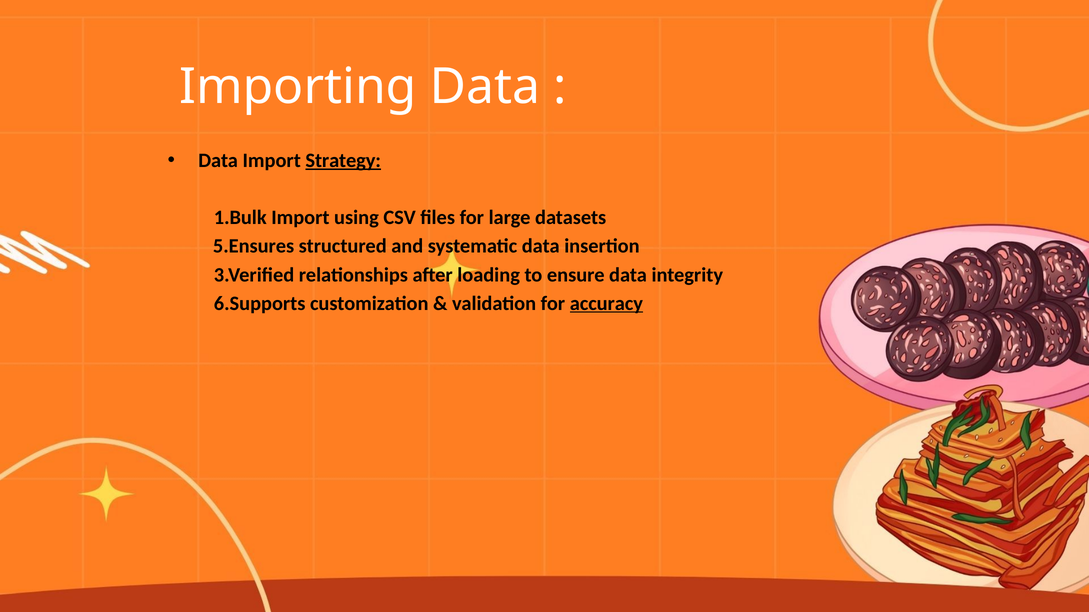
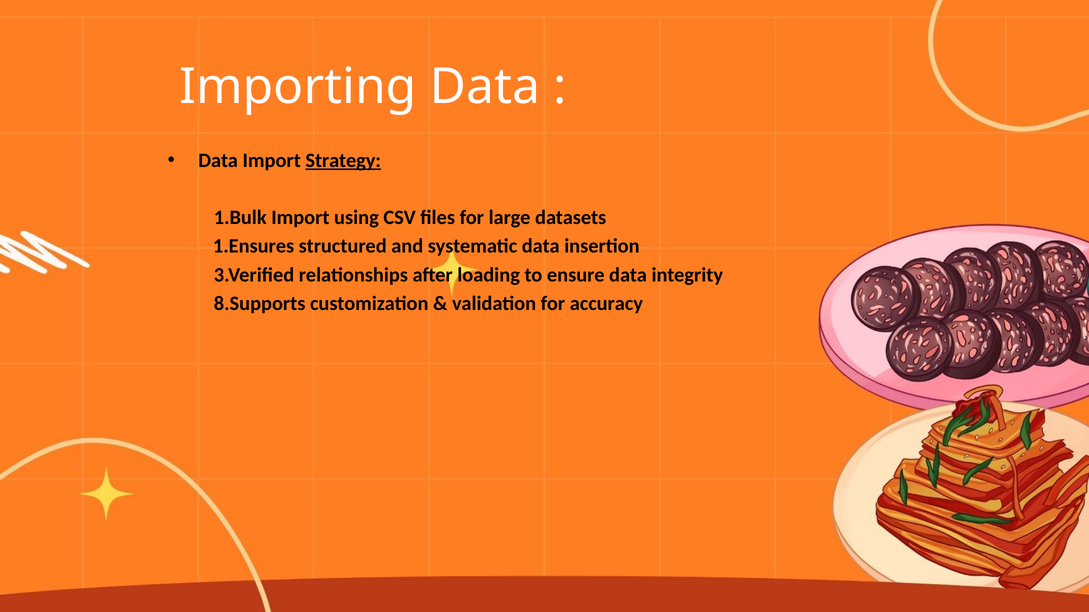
5.Ensures: 5.Ensures -> 1.Ensures
6.Supports: 6.Supports -> 8.Supports
accuracy underline: present -> none
